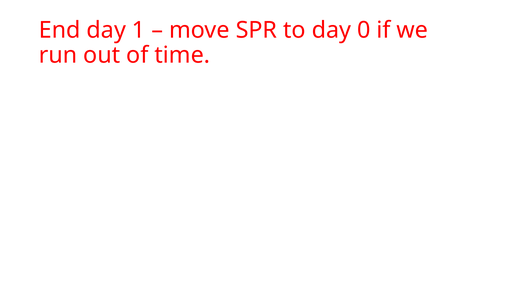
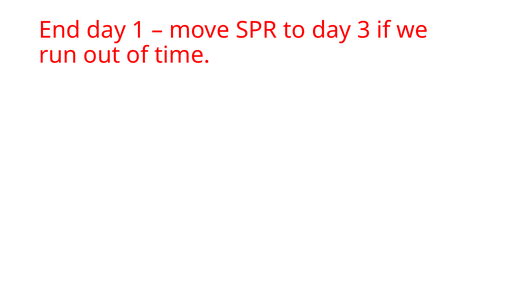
0: 0 -> 3
